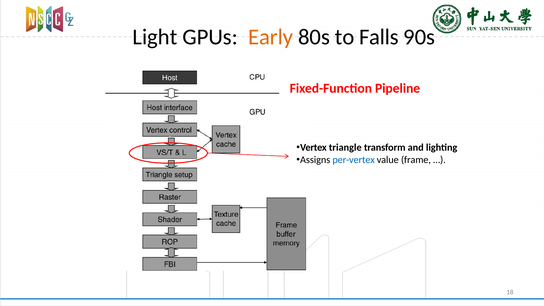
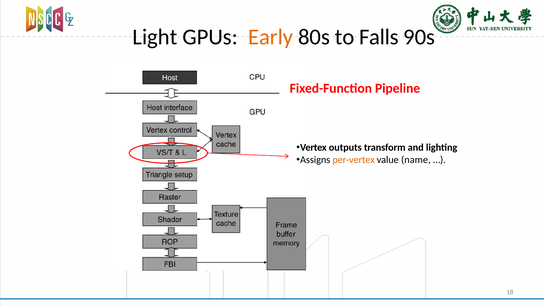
triangle: triangle -> outputs
per-vertex colour: blue -> orange
frame: frame -> name
